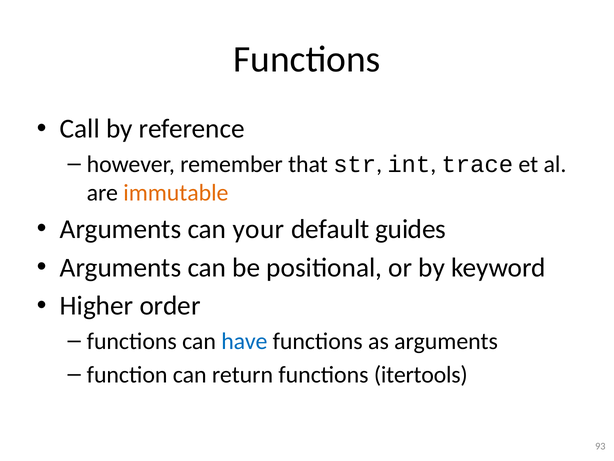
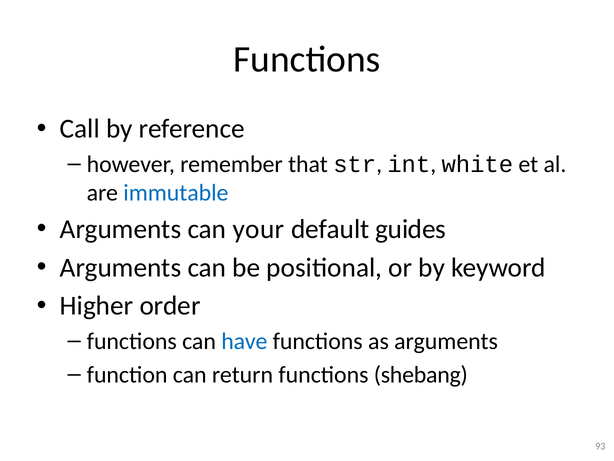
trace: trace -> white
immutable colour: orange -> blue
itertools: itertools -> shebang
